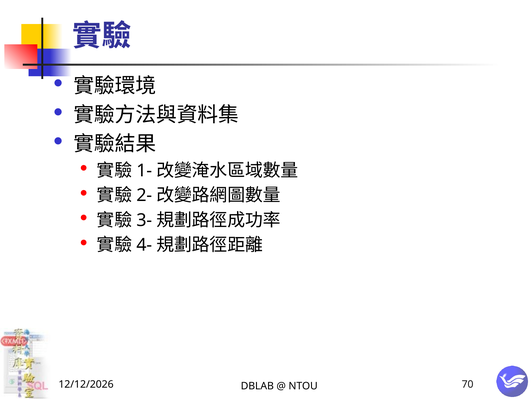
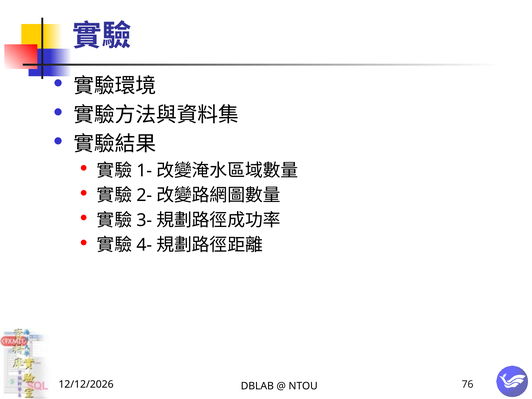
70: 70 -> 76
